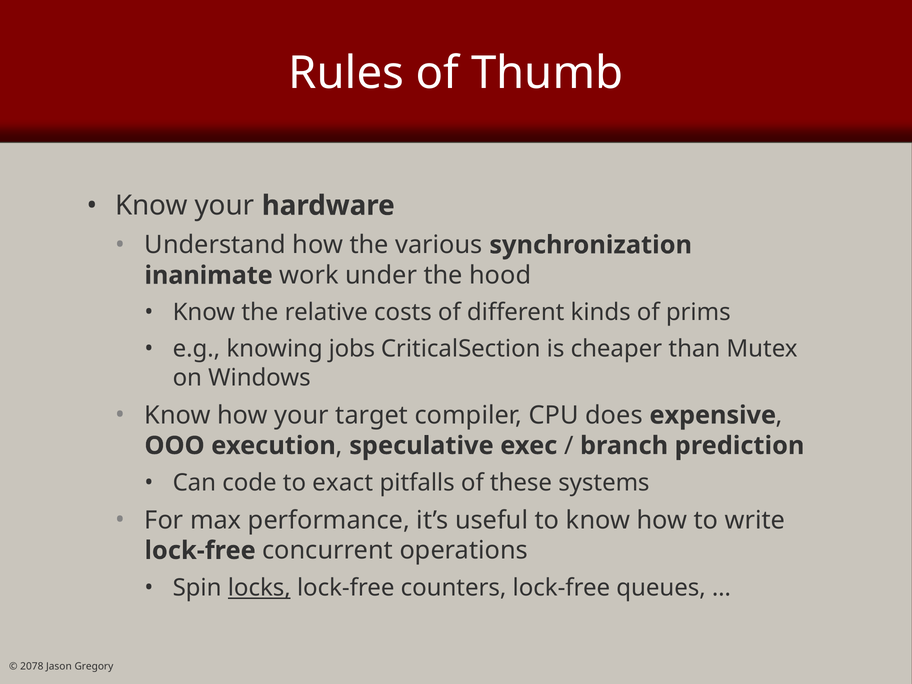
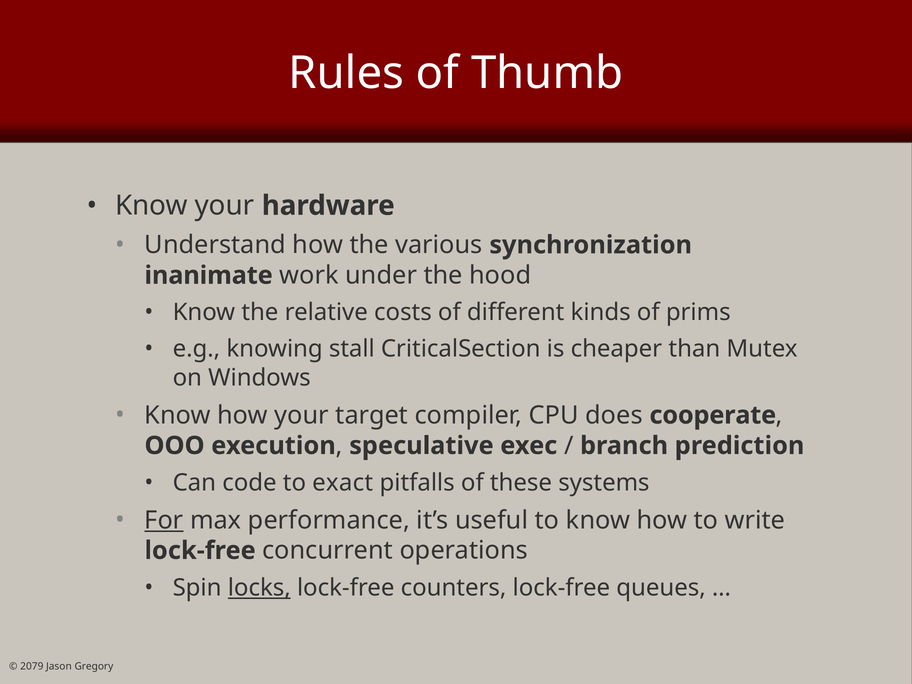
jobs: jobs -> stall
expensive: expensive -> cooperate
For underline: none -> present
2078: 2078 -> 2079
